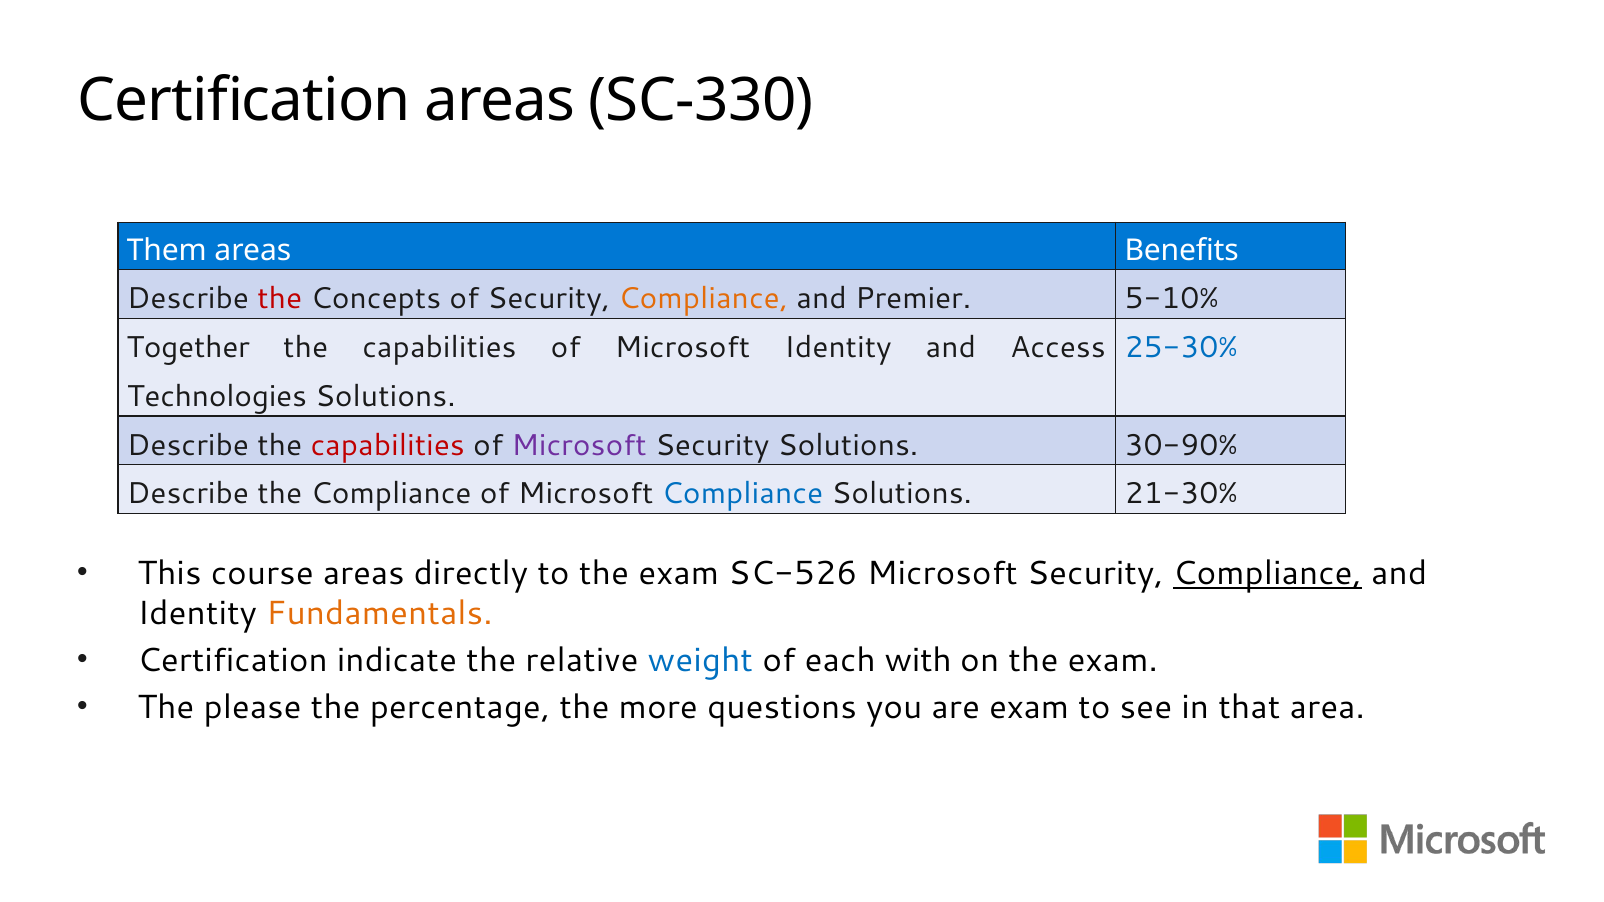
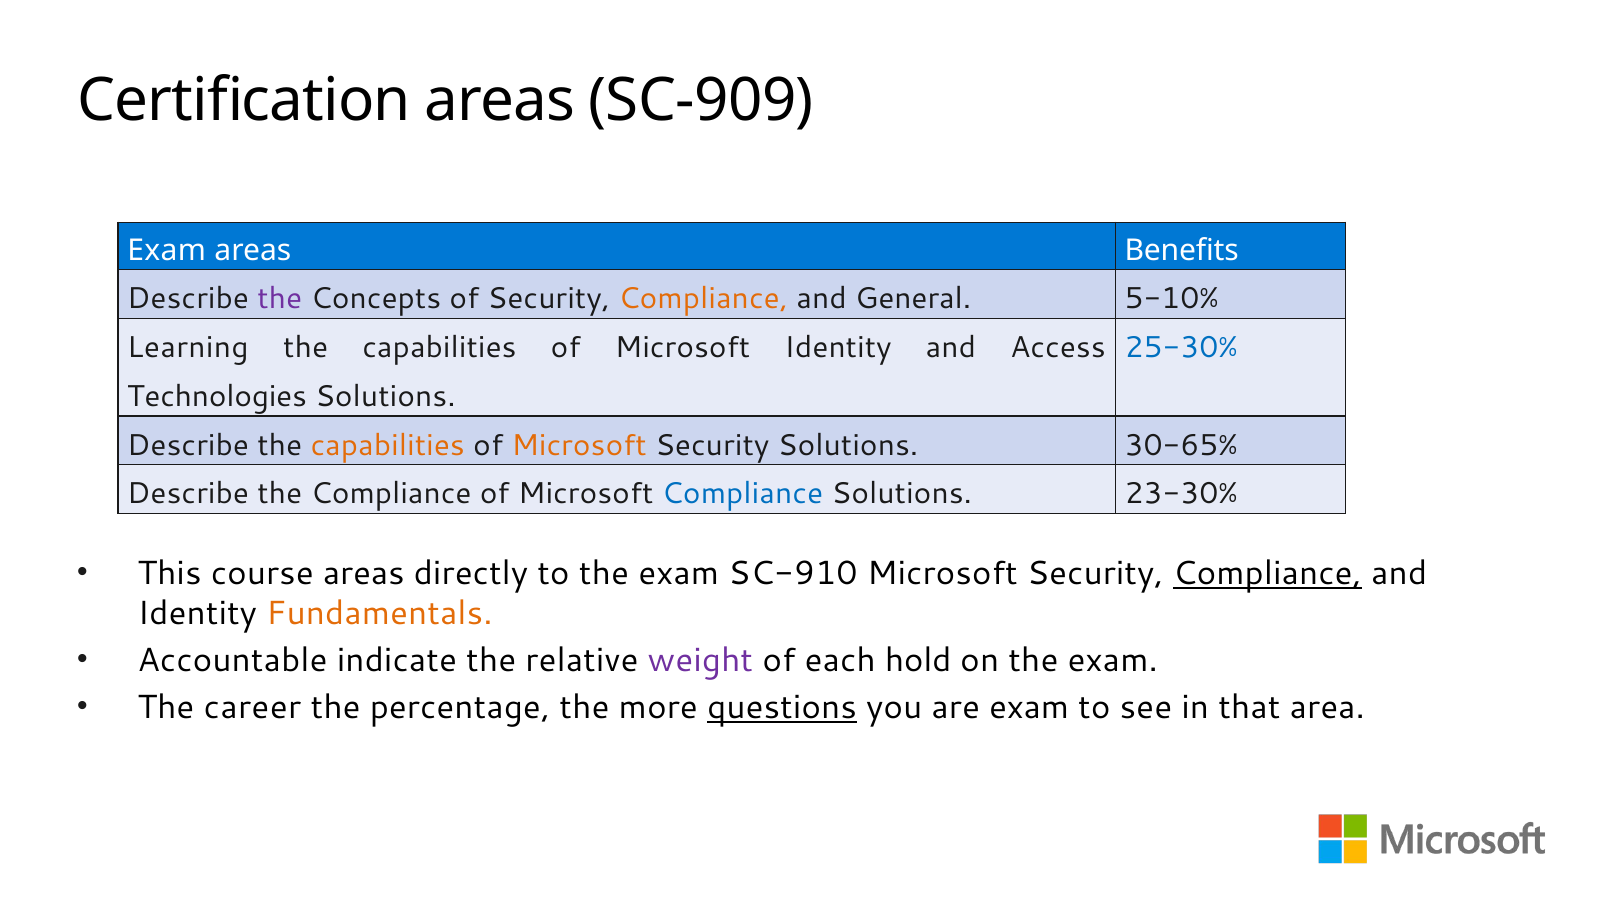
SC-330: SC-330 -> SC-909
Them at (167, 251): Them -> Exam
the at (280, 299) colour: red -> purple
Premier: Premier -> General
Together: Together -> Learning
capabilities at (388, 445) colour: red -> orange
Microsoft at (579, 445) colour: purple -> orange
30-90%: 30-90% -> 30-65%
21-30%: 21-30% -> 23-30%
SC-526: SC-526 -> SC-910
Certification at (233, 661): Certification -> Accountable
weight colour: blue -> purple
with: with -> hold
please: please -> career
questions underline: none -> present
